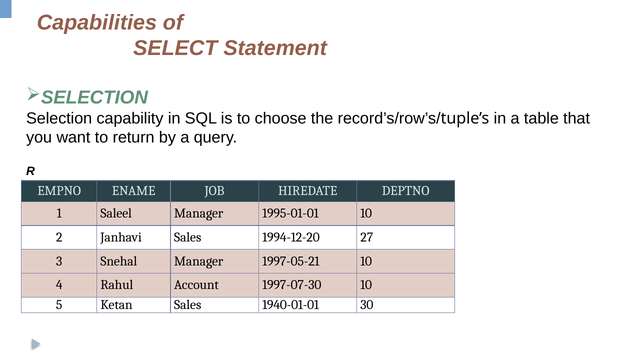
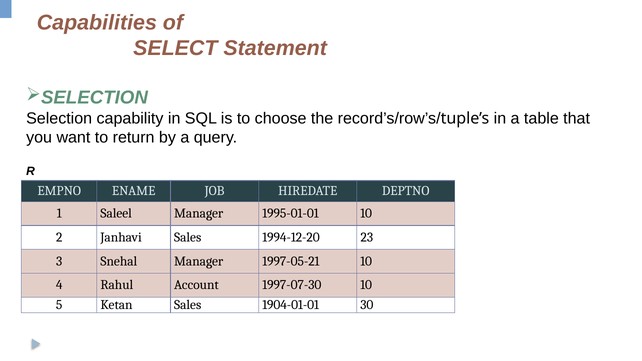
27: 27 -> 23
1940-01-01: 1940-01-01 -> 1904-01-01
